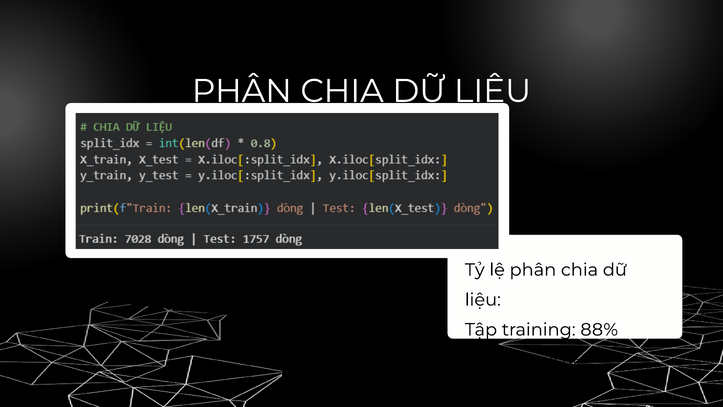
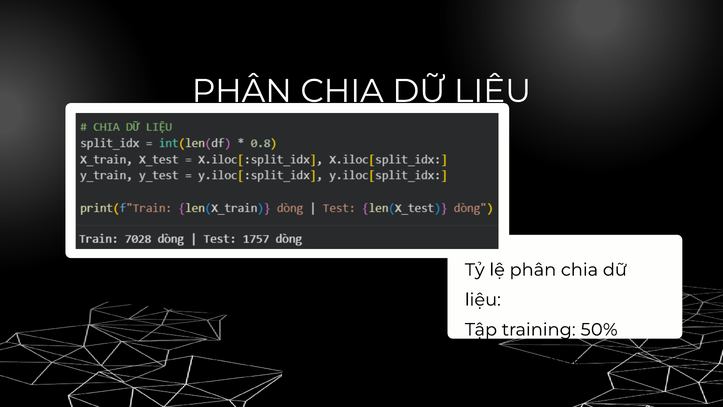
88%: 88% -> 50%
